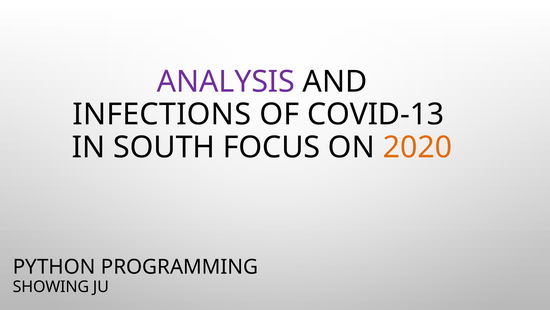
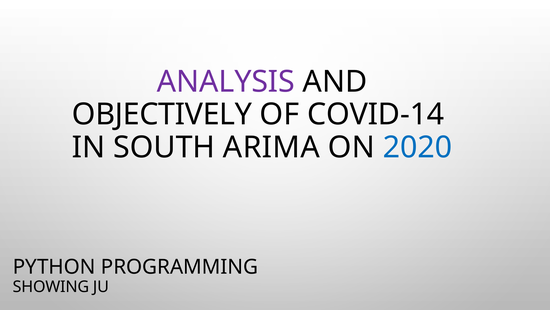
INFECTIONS: INFECTIONS -> OBJECTIVELY
COVID-13: COVID-13 -> COVID-14
FOCUS: FOCUS -> ARIMA
2020 colour: orange -> blue
